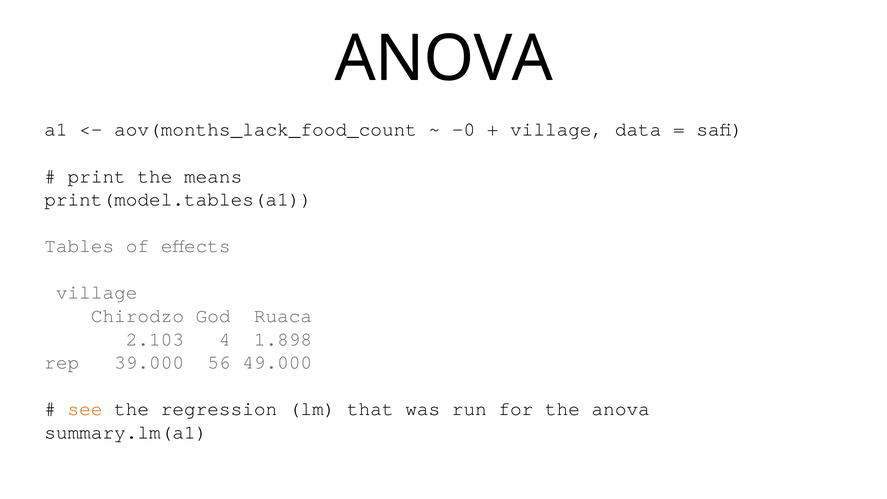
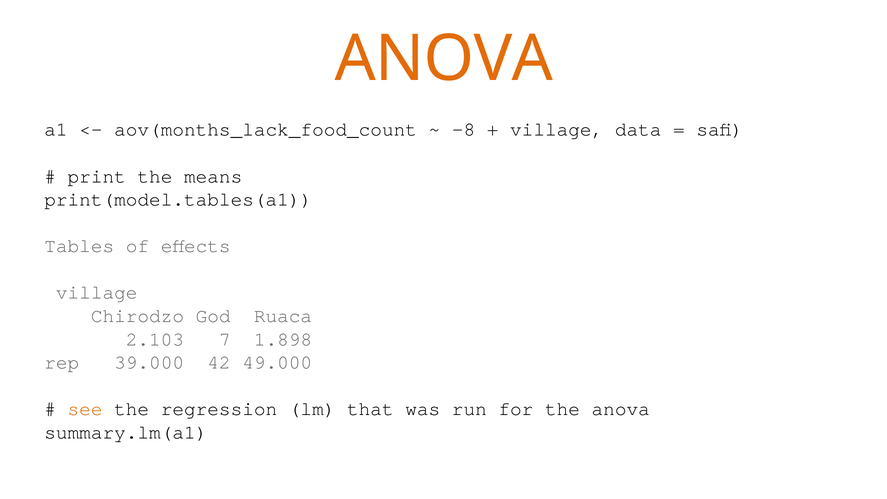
ANOVA at (444, 59) colour: black -> orange
-0: -0 -> -8
4: 4 -> 7
56: 56 -> 42
